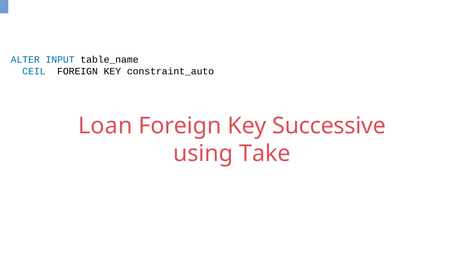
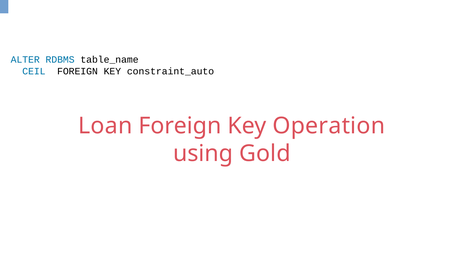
INPUT: INPUT -> RDBMS
Successive: Successive -> Operation
Take: Take -> Gold
